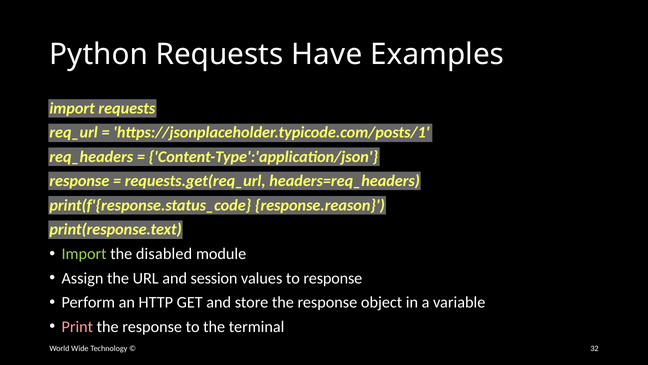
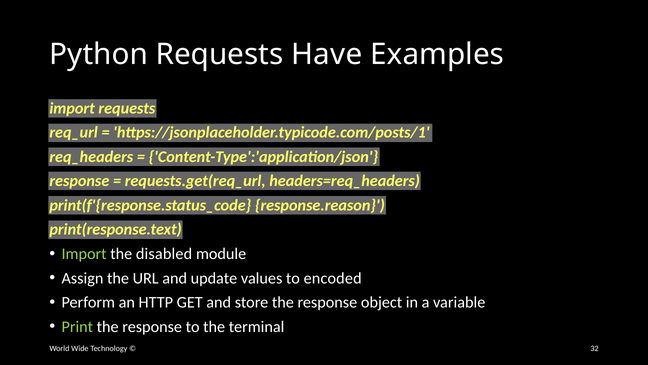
session: session -> update
to response: response -> encoded
Print colour: pink -> light green
